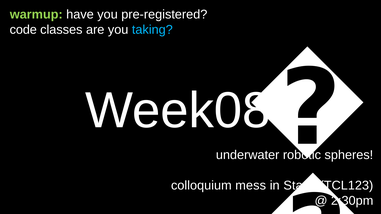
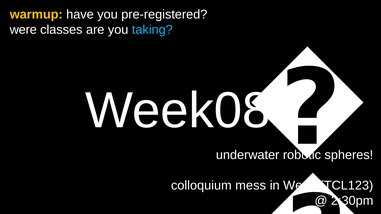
warmup colour: light green -> yellow
code: code -> were
Static: Static -> Week
